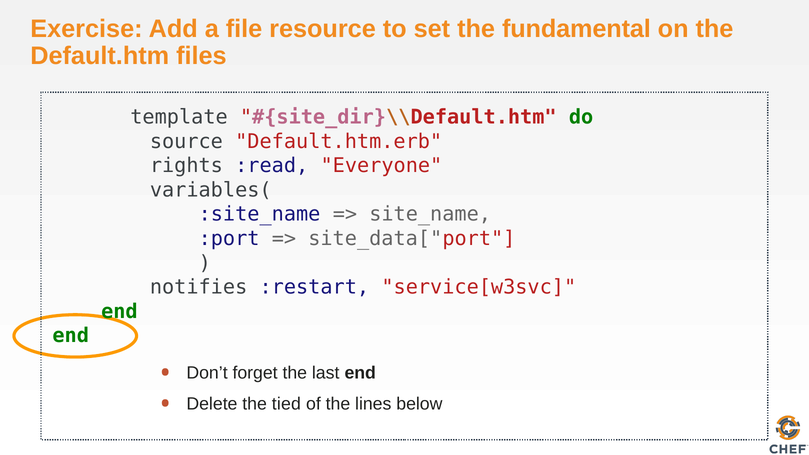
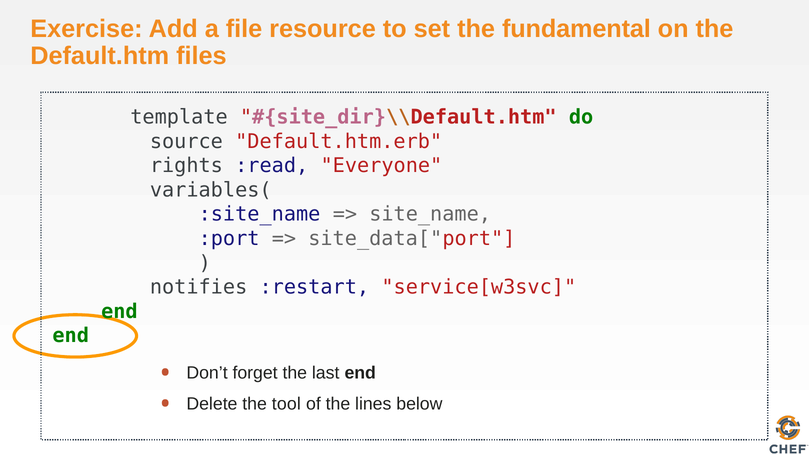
tied: tied -> tool
